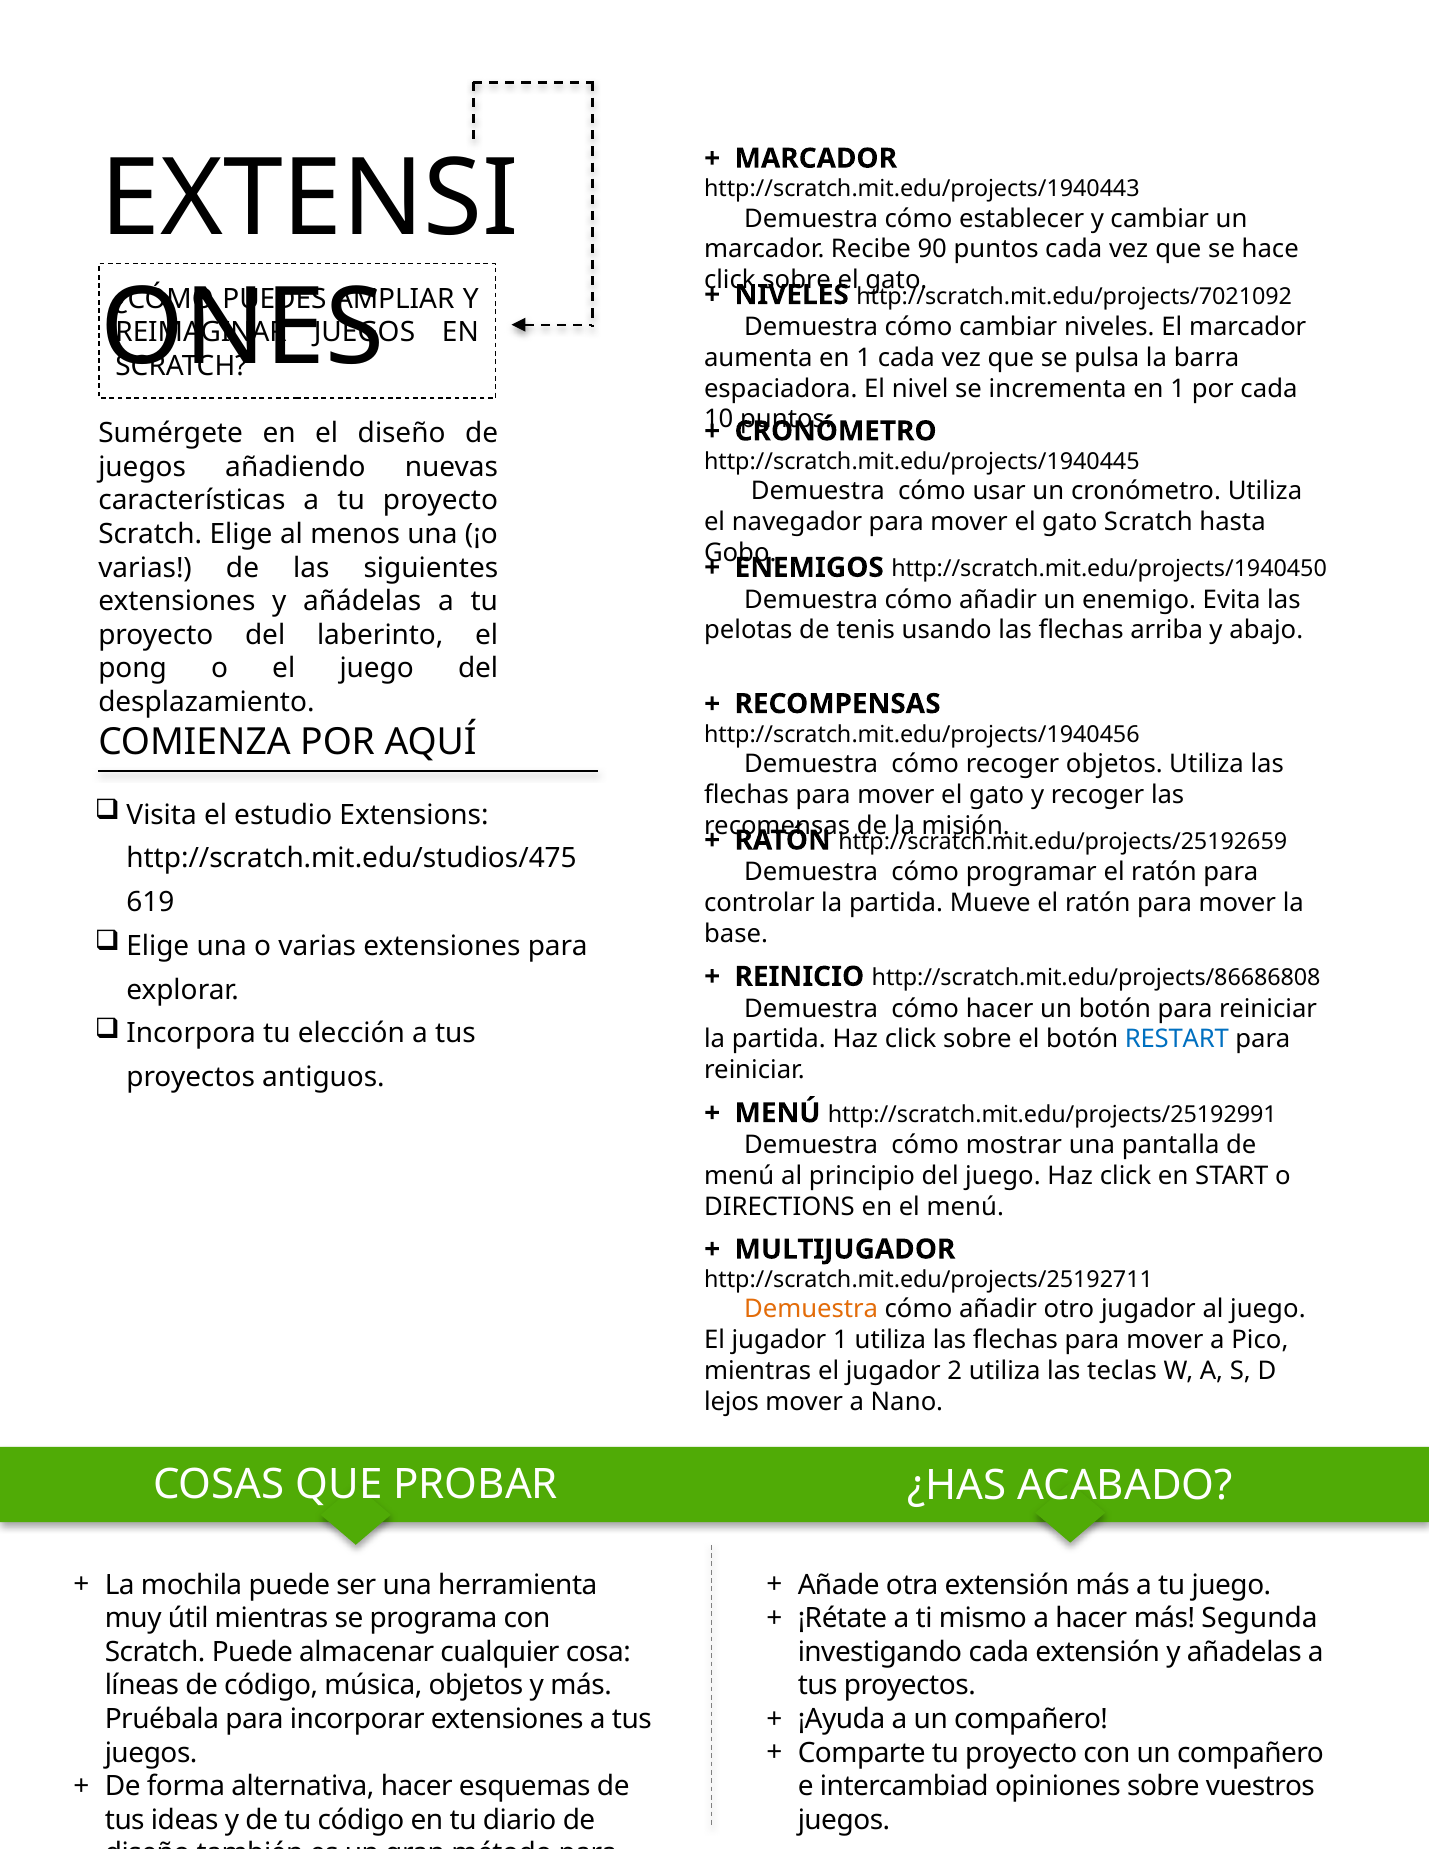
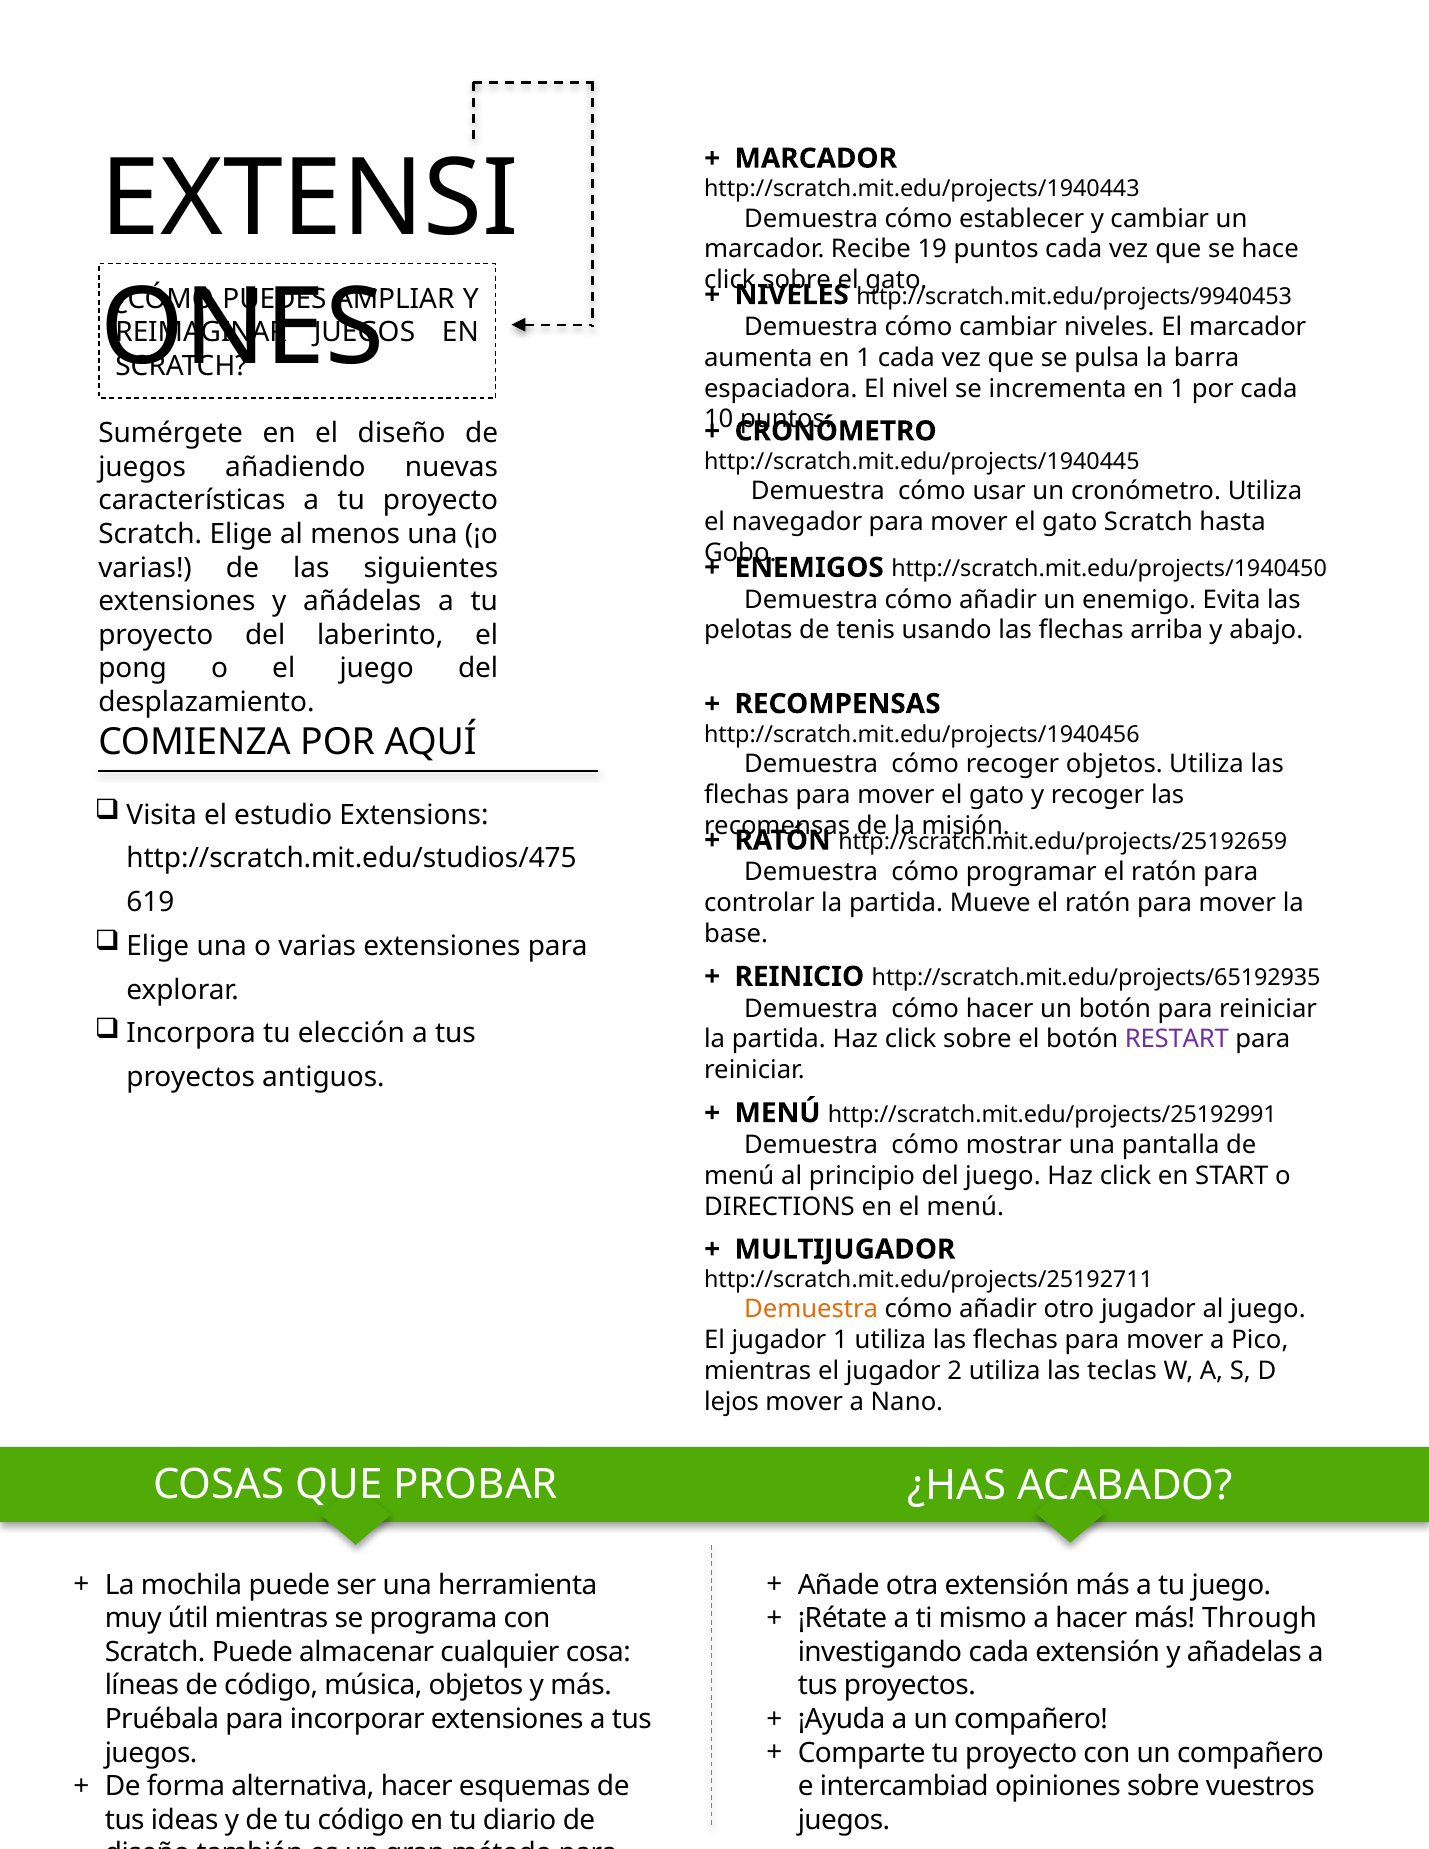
90: 90 -> 19
http://scratch.mit.edu/projects/7021092: http://scratch.mit.edu/projects/7021092 -> http://scratch.mit.edu/projects/9940453
http://scratch.mit.edu/projects/86686808: http://scratch.mit.edu/projects/86686808 -> http://scratch.mit.edu/projects/65192935
RESTART colour: blue -> purple
Segunda: Segunda -> Through
